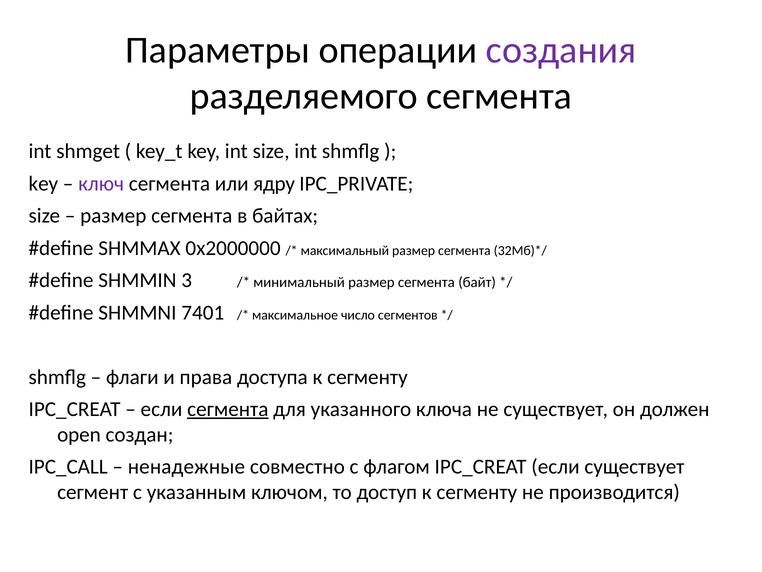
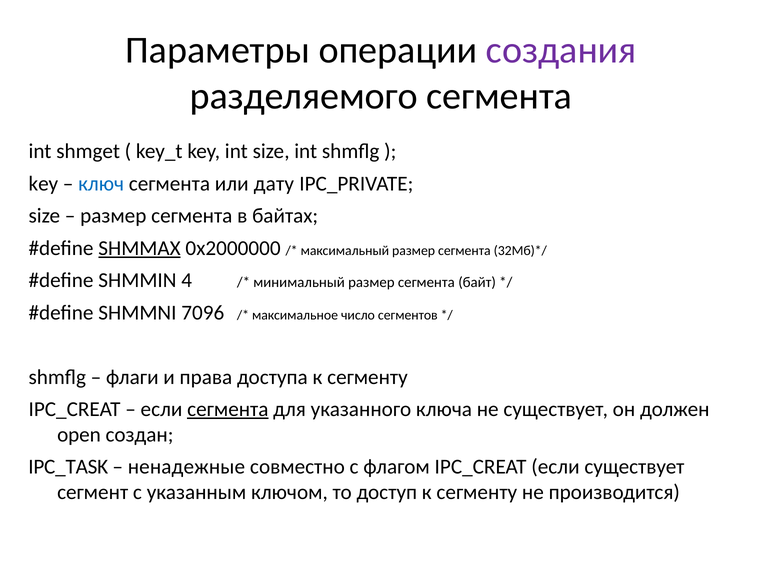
ключ colour: purple -> blue
ядру: ядру -> дату
SHMMAX underline: none -> present
3: 3 -> 4
7401: 7401 -> 7096
IPC_CALL: IPC_CALL -> IPC_TASK
